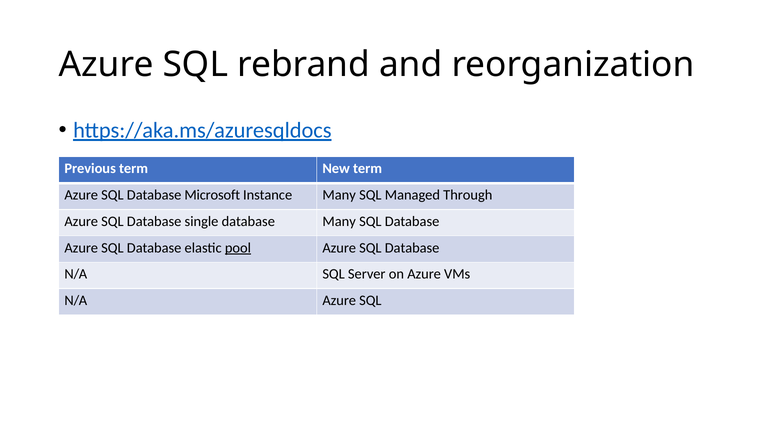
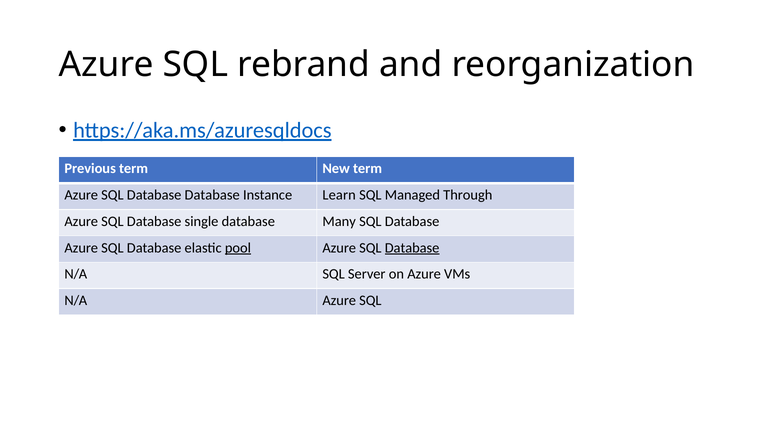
Database Microsoft: Microsoft -> Database
Instance Many: Many -> Learn
Database at (412, 248) underline: none -> present
